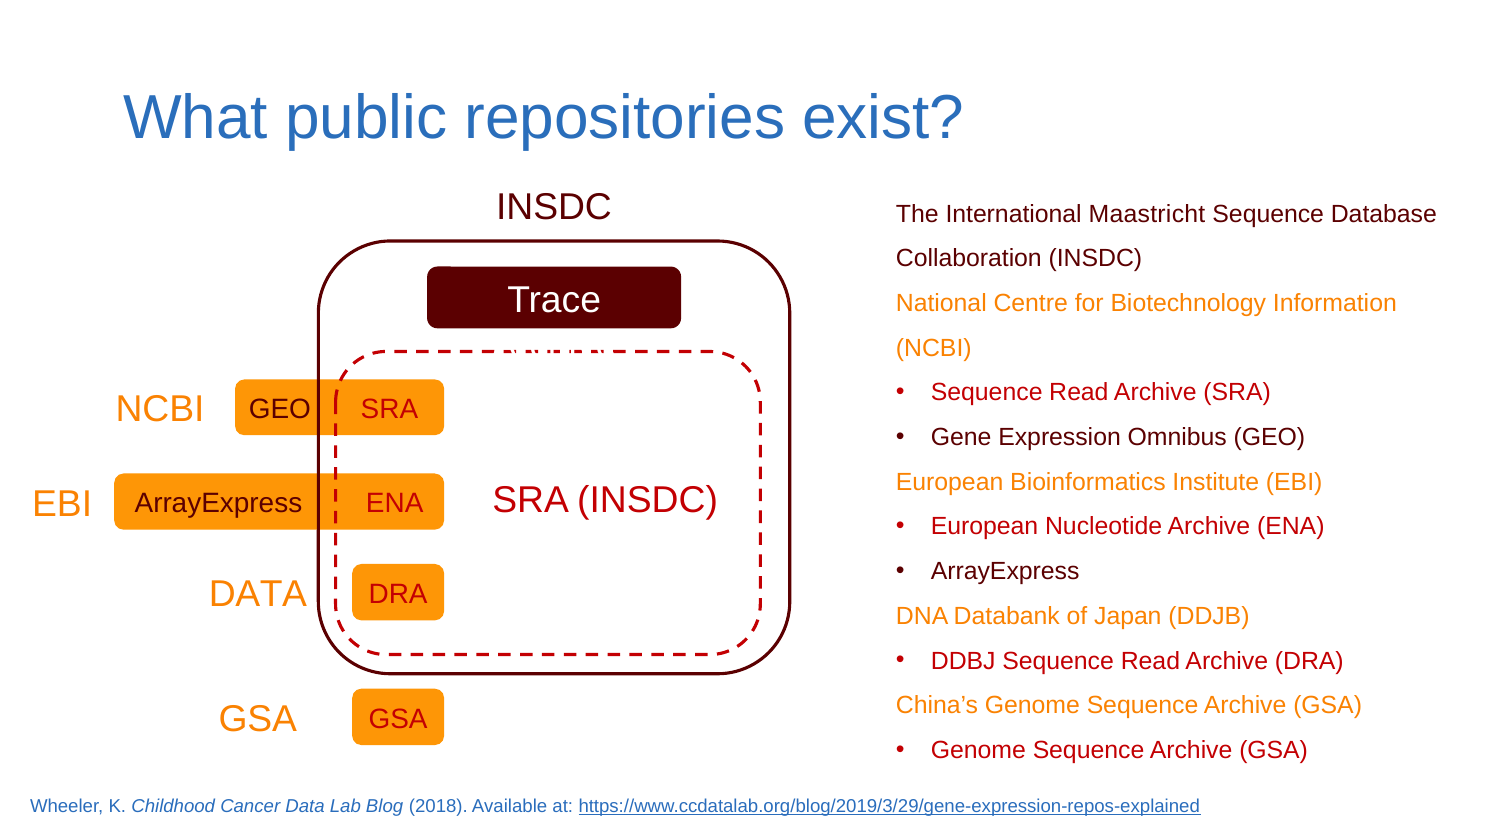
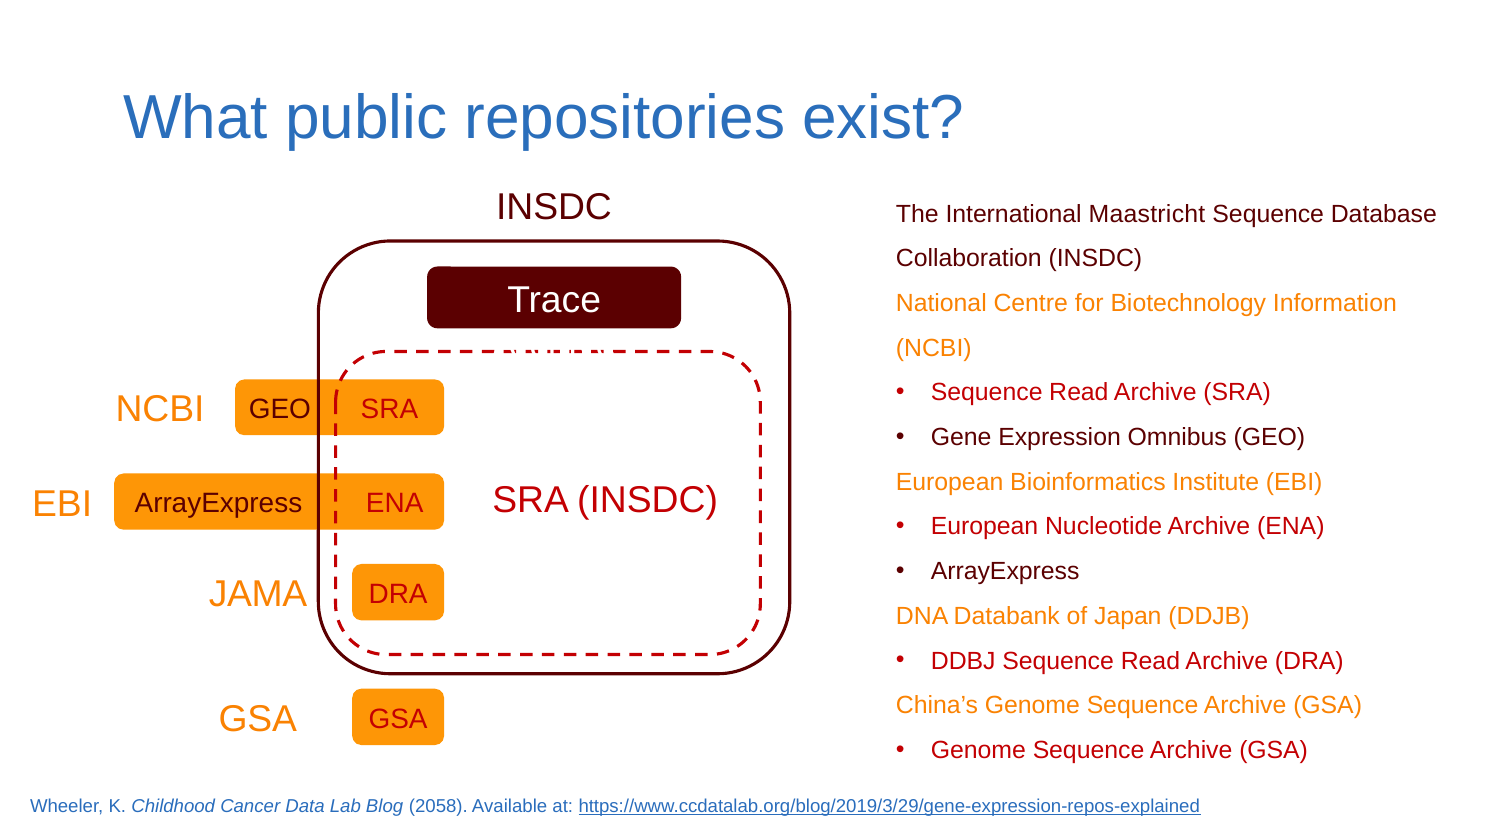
DATA at (258, 594): DATA -> JAMA
2018: 2018 -> 2058
